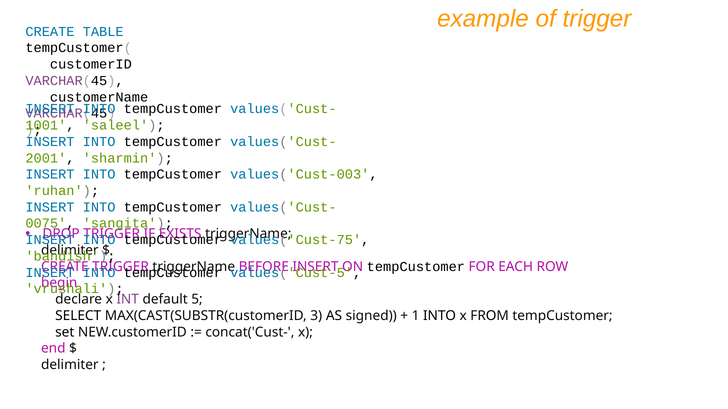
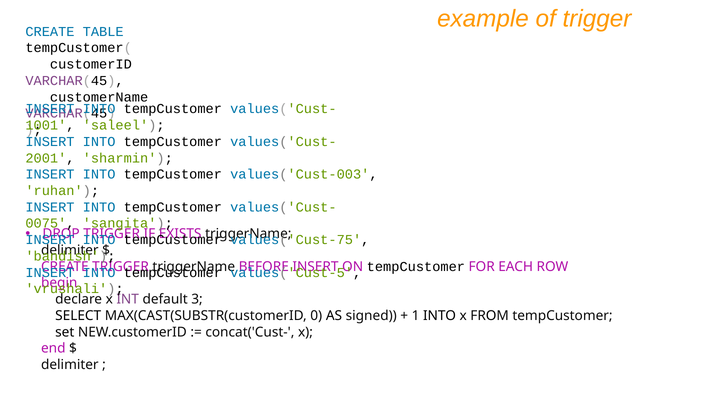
5: 5 -> 3
3: 3 -> 0
